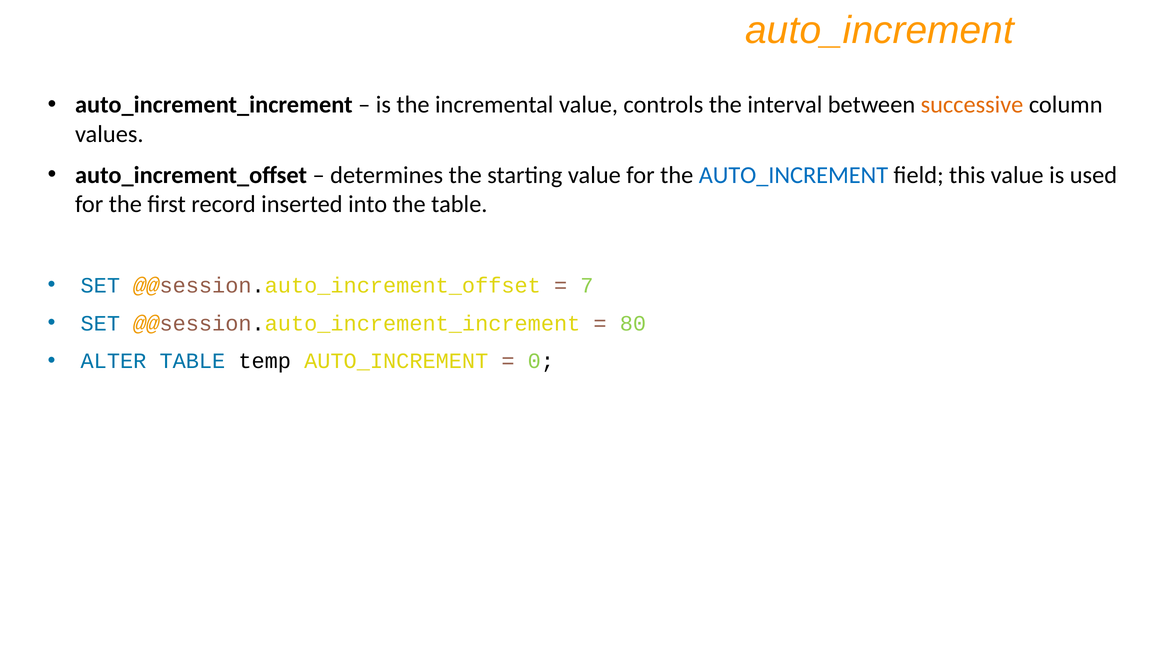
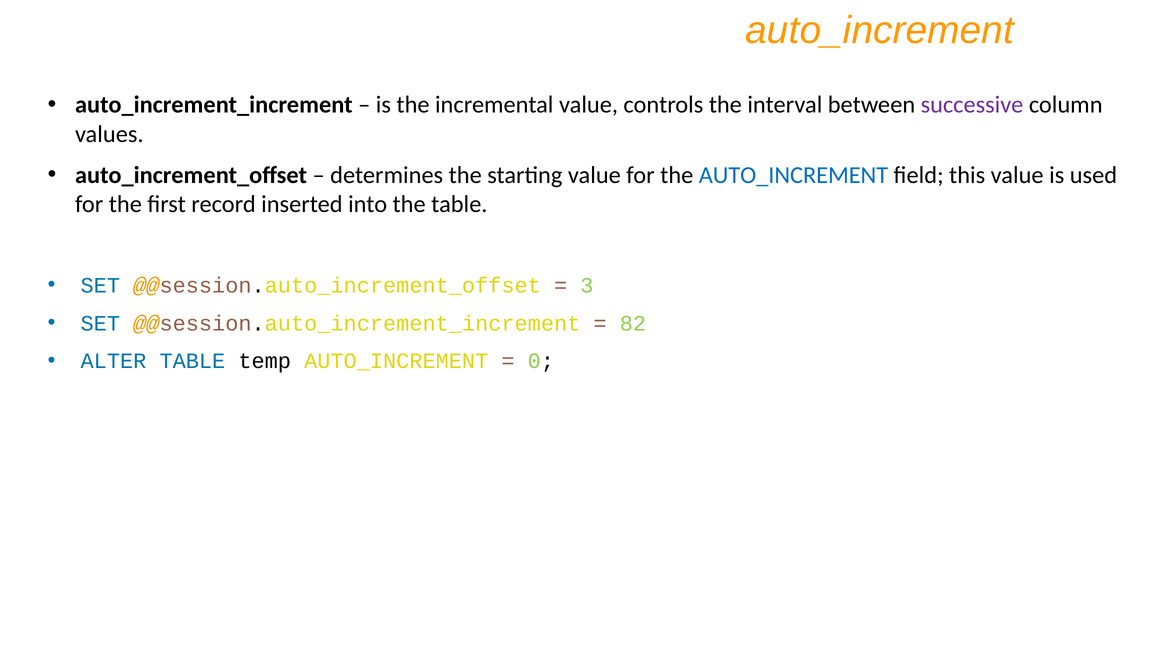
successive colour: orange -> purple
7: 7 -> 3
80: 80 -> 82
